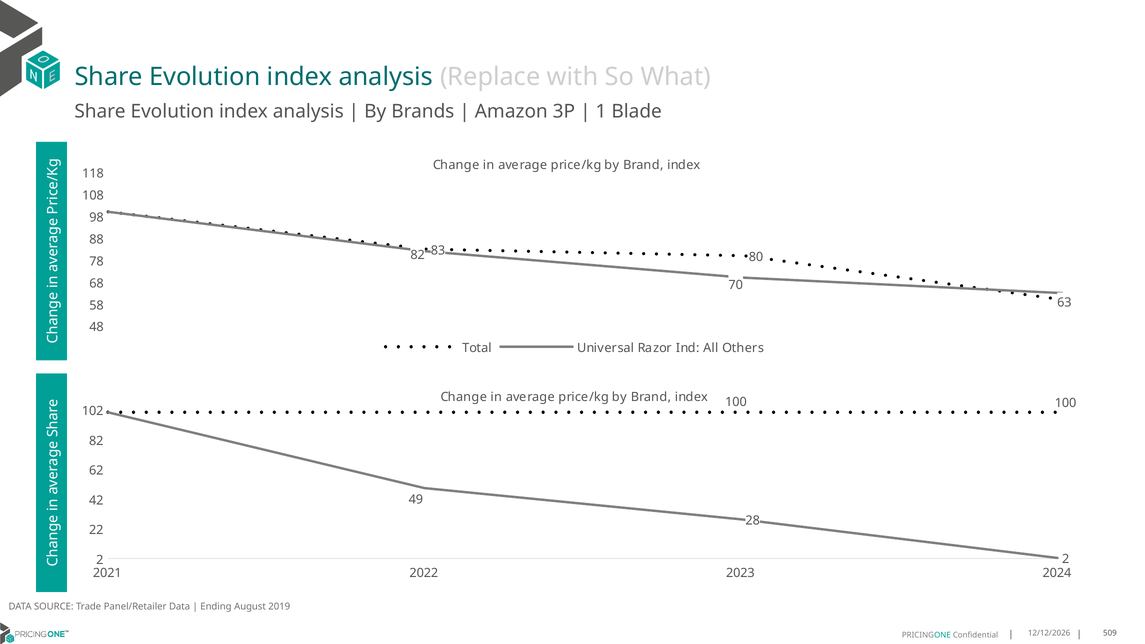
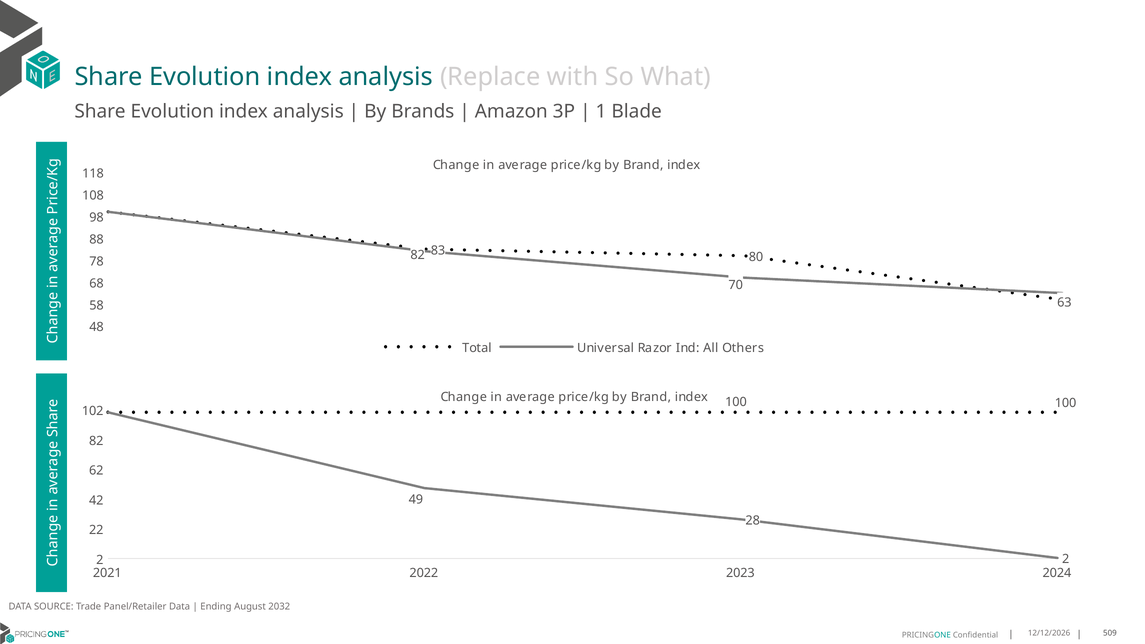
2019: 2019 -> 2032
